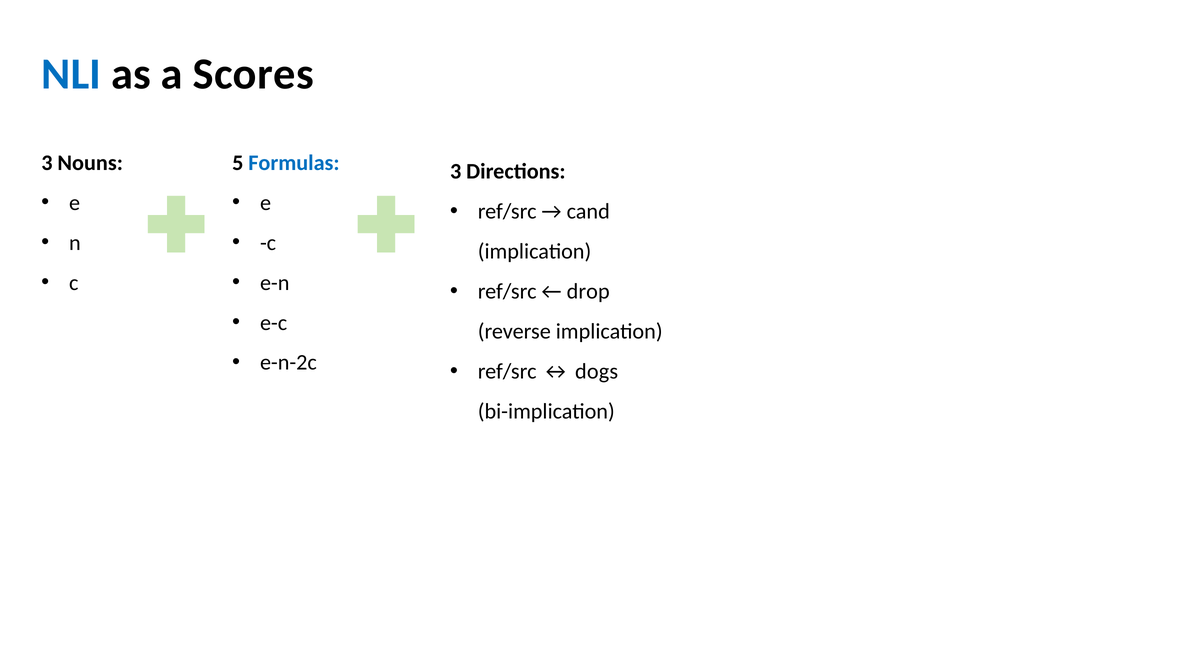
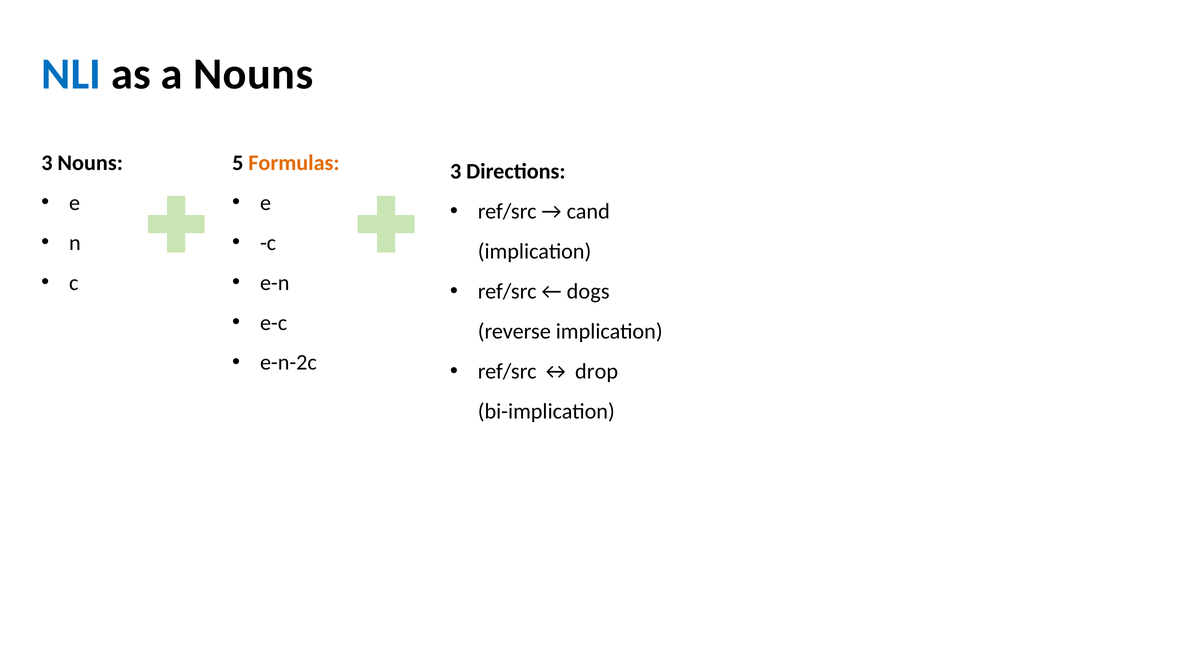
a Scores: Scores -> Nouns
Formulas colour: blue -> orange
drop: drop -> dogs
dogs: dogs -> drop
